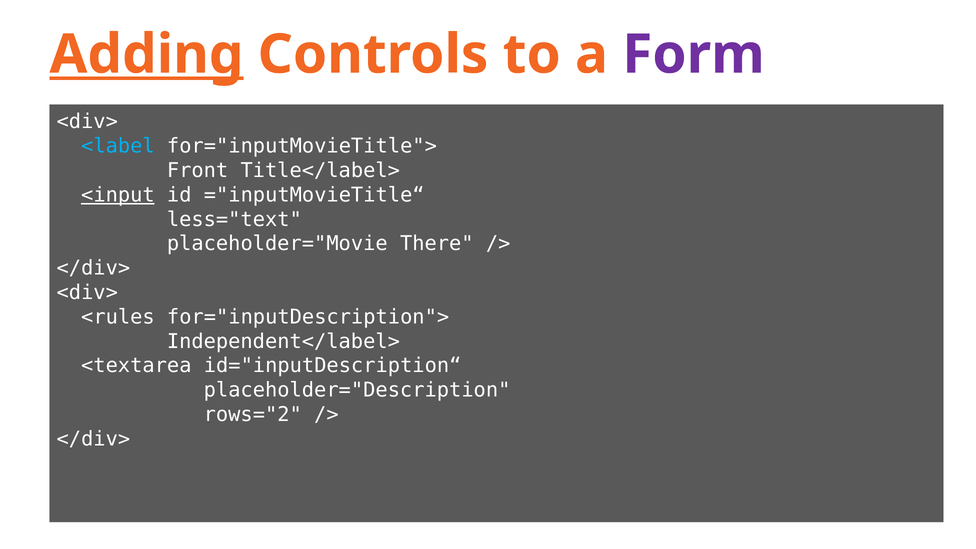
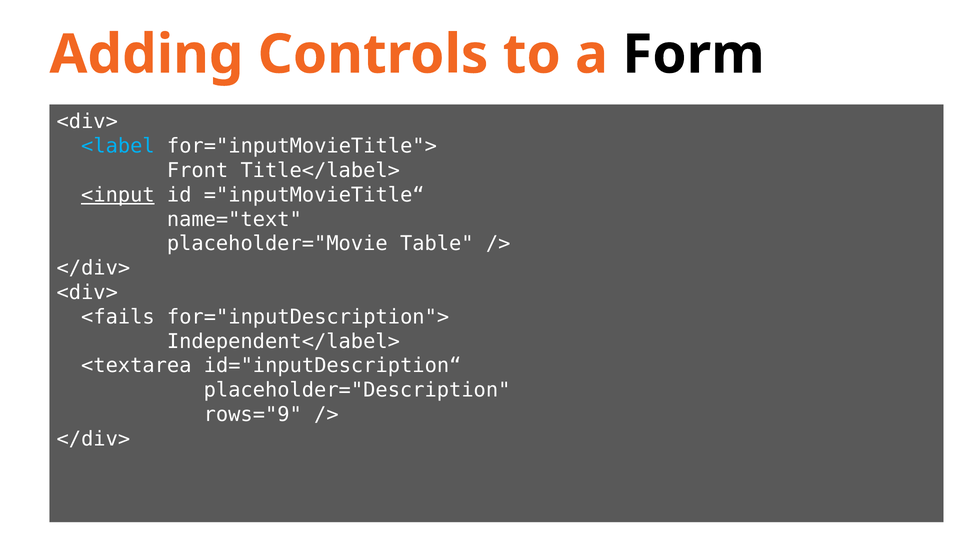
Adding underline: present -> none
Form colour: purple -> black
less="text: less="text -> name="text
There: There -> Table
<rules: <rules -> <fails
rows="2: rows="2 -> rows="9
